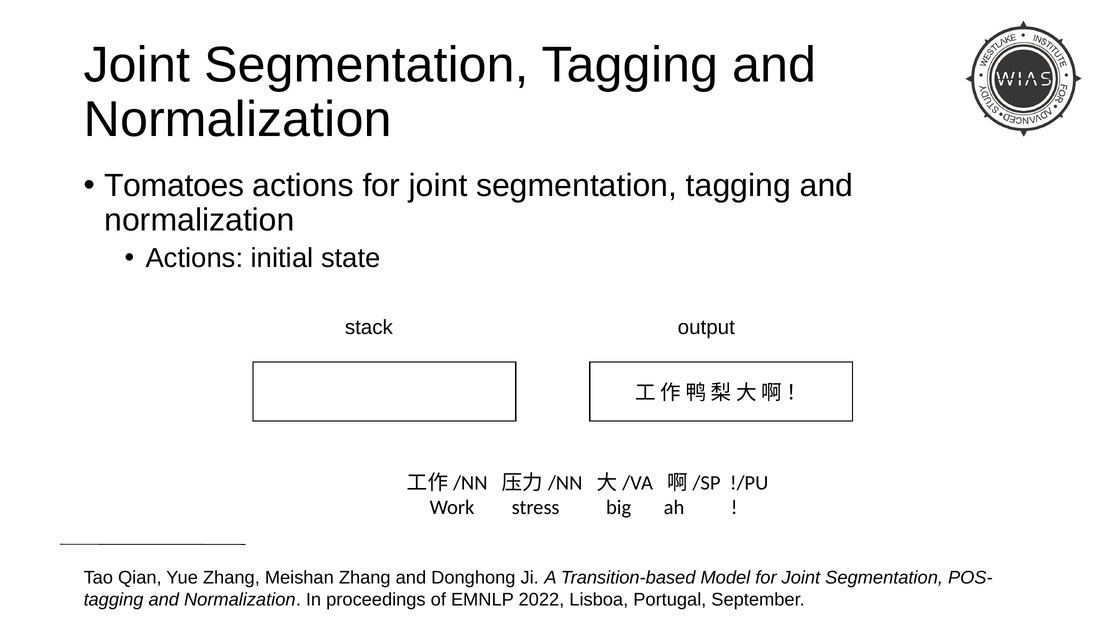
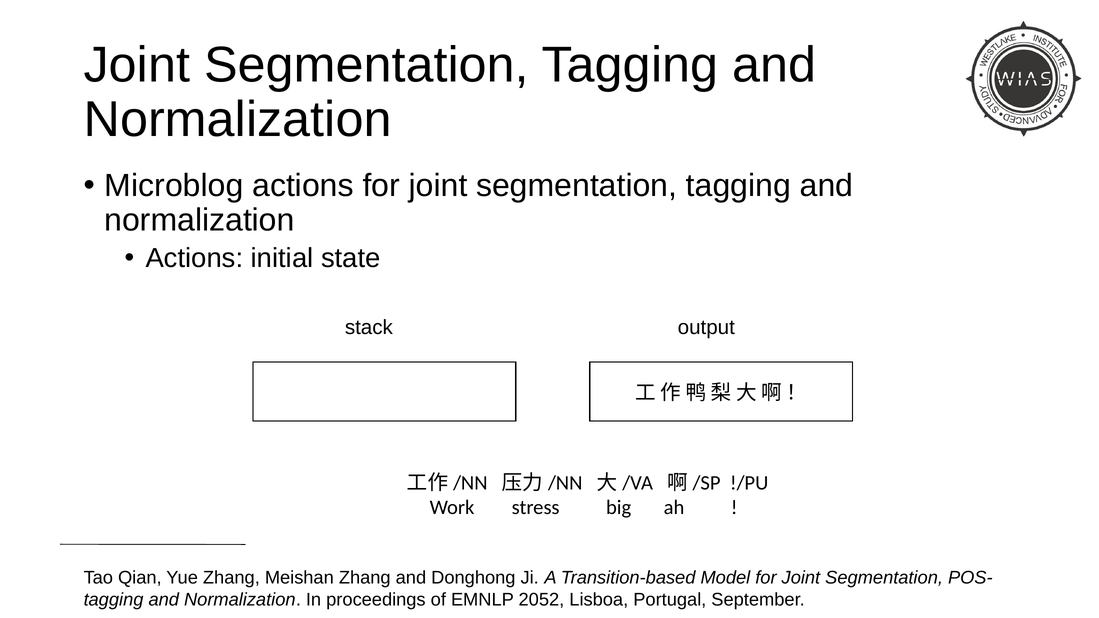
Tomatoes: Tomatoes -> Microblog
2022: 2022 -> 2052
